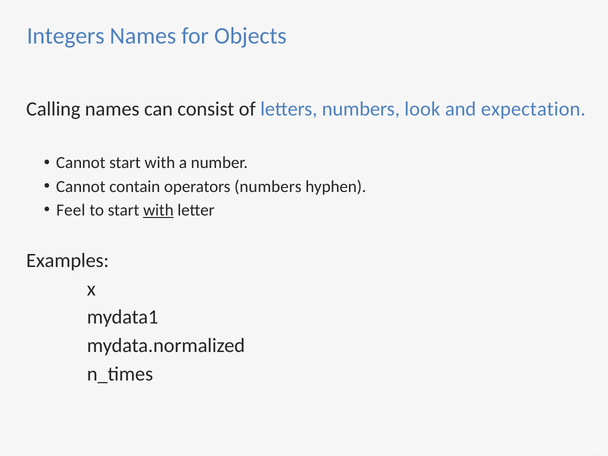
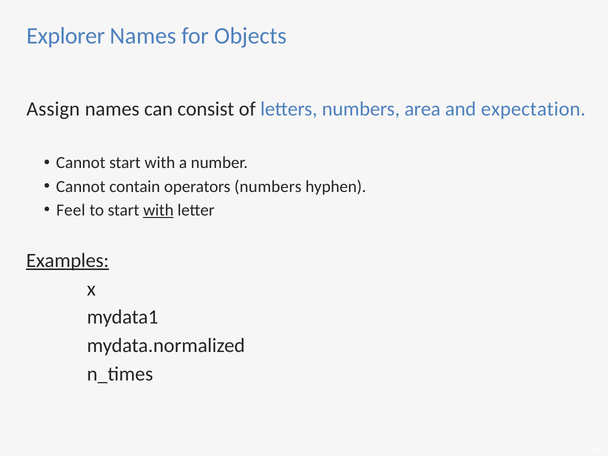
Integers: Integers -> Explorer
Calling: Calling -> Assign
look: look -> area
Examples underline: none -> present
